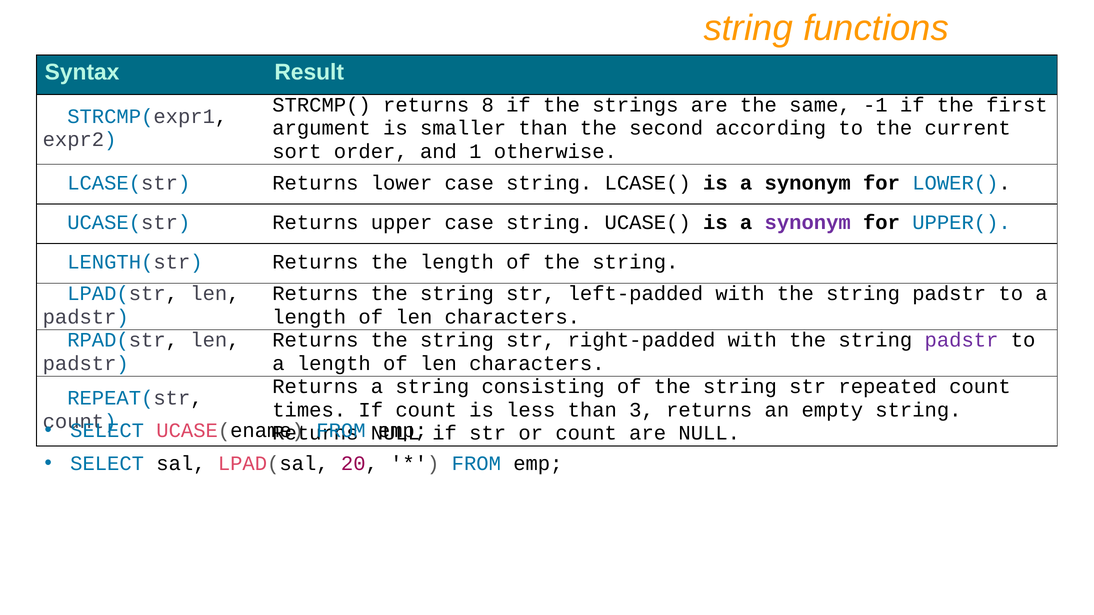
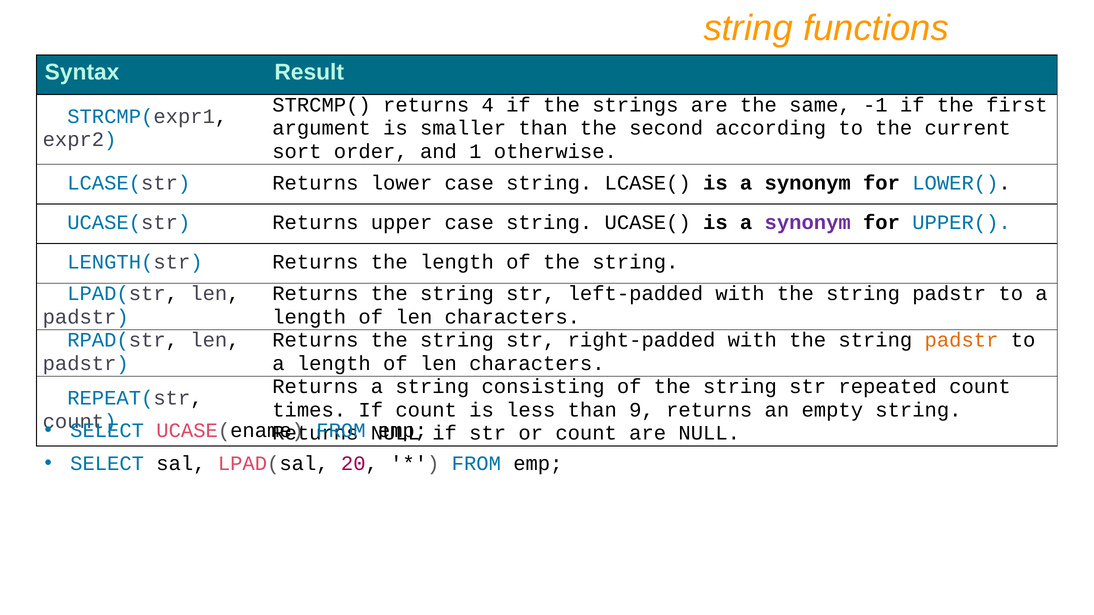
8: 8 -> 4
padstr at (962, 340) colour: purple -> orange
3: 3 -> 9
